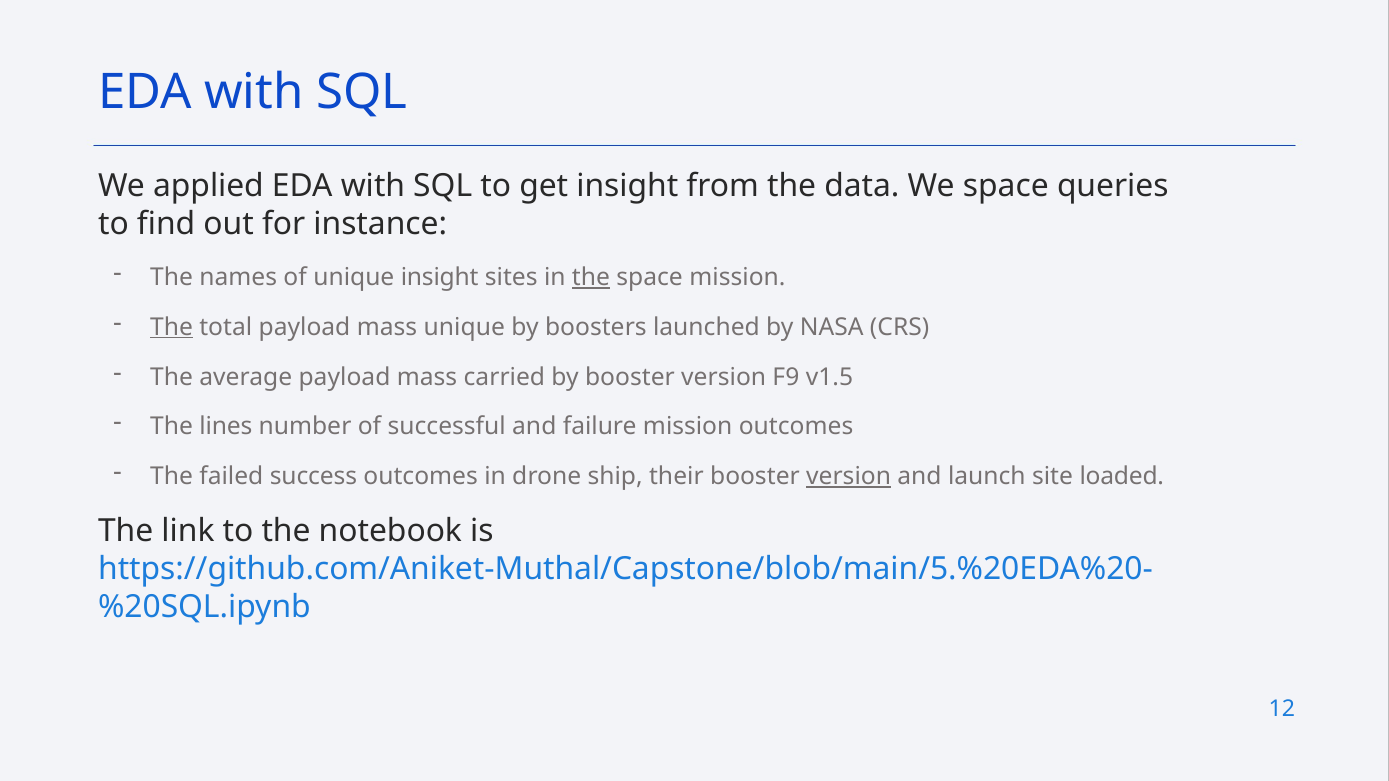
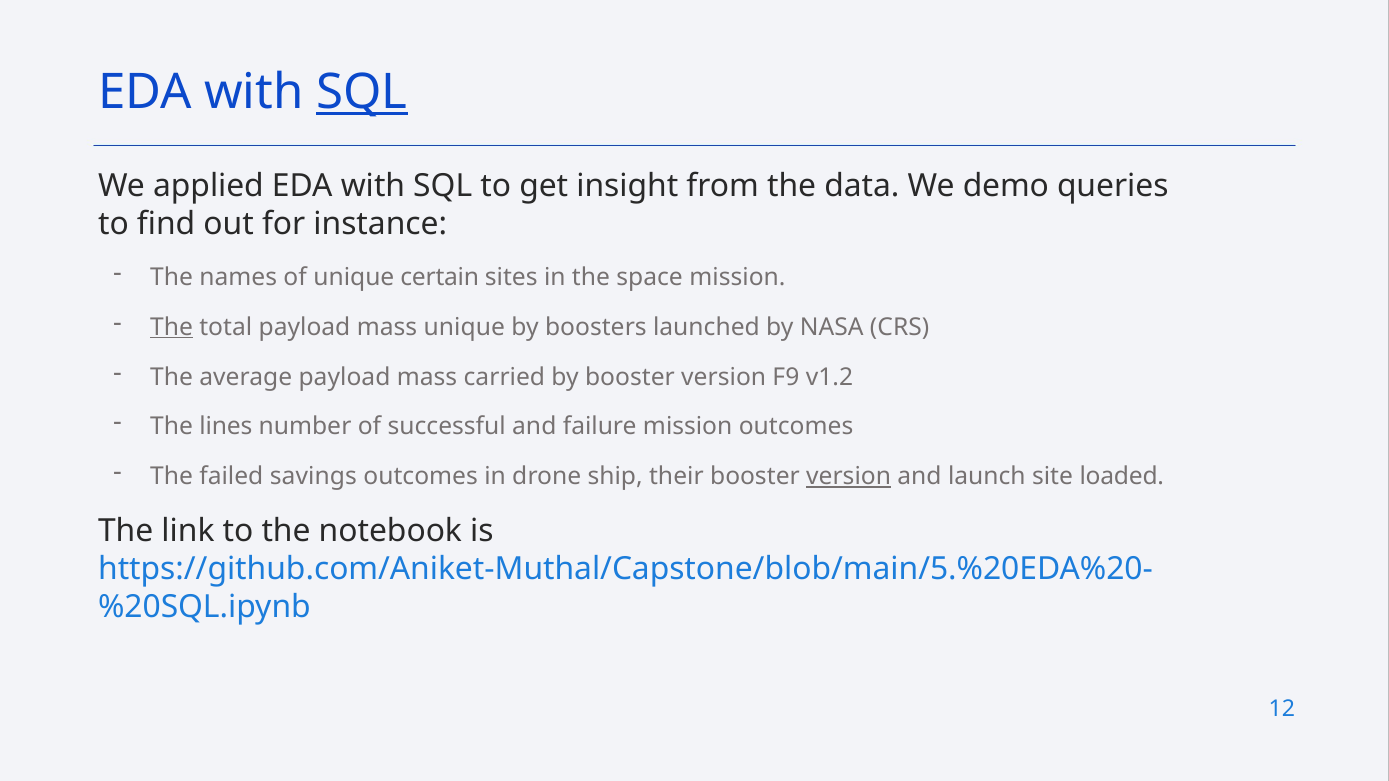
SQL at (362, 93) underline: none -> present
We space: space -> demo
unique insight: insight -> certain
the at (591, 277) underline: present -> none
v1.5: v1.5 -> v1.2
success: success -> savings
